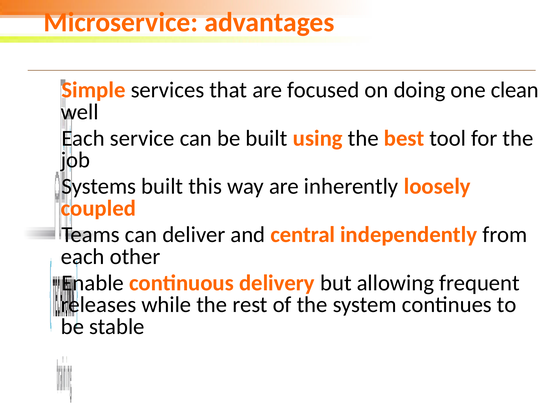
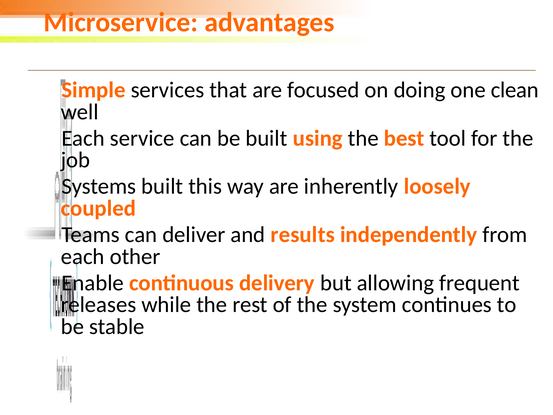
central: central -> results
